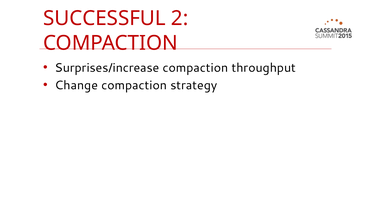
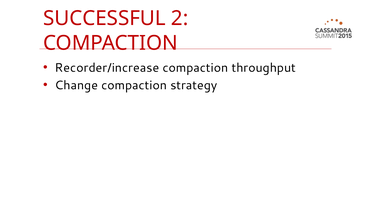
Surprises/increase: Surprises/increase -> Recorder/increase
